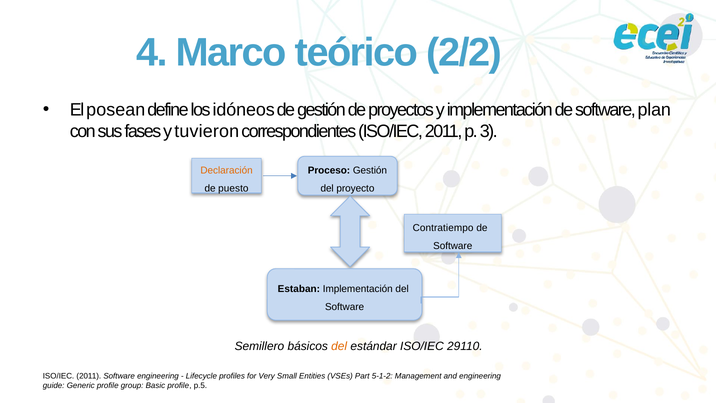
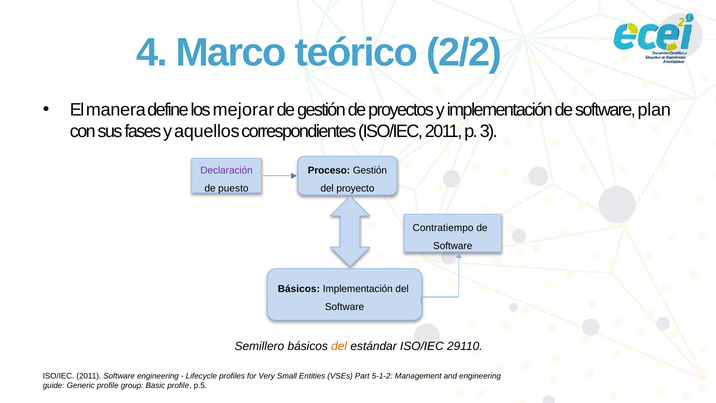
posean: posean -> manera
idóneos: idóneos -> mejorar
tuvieron: tuvieron -> aquellos
Declaración colour: orange -> purple
Estaban at (299, 289): Estaban -> Básicos
